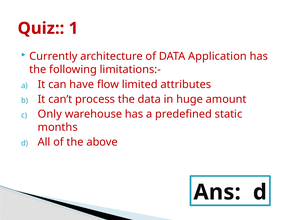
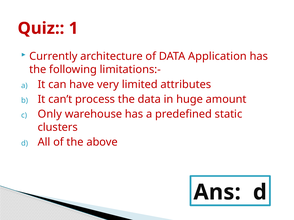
flow: flow -> very
months: months -> clusters
